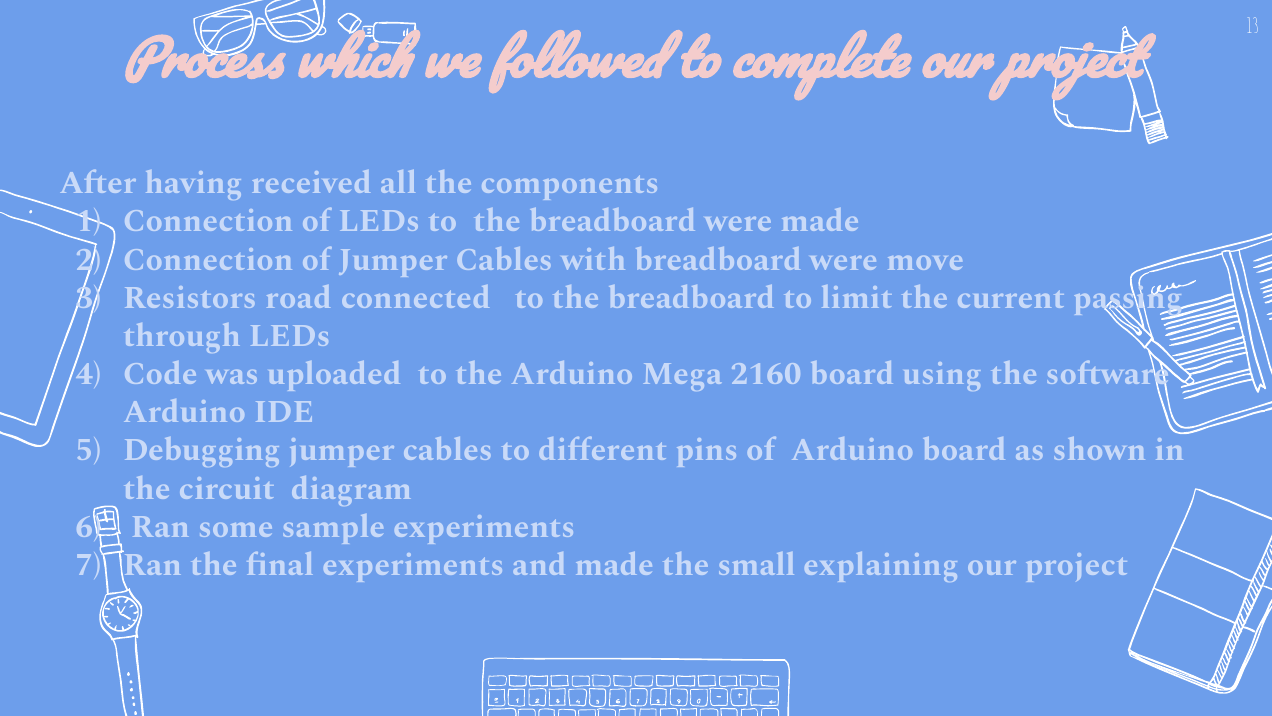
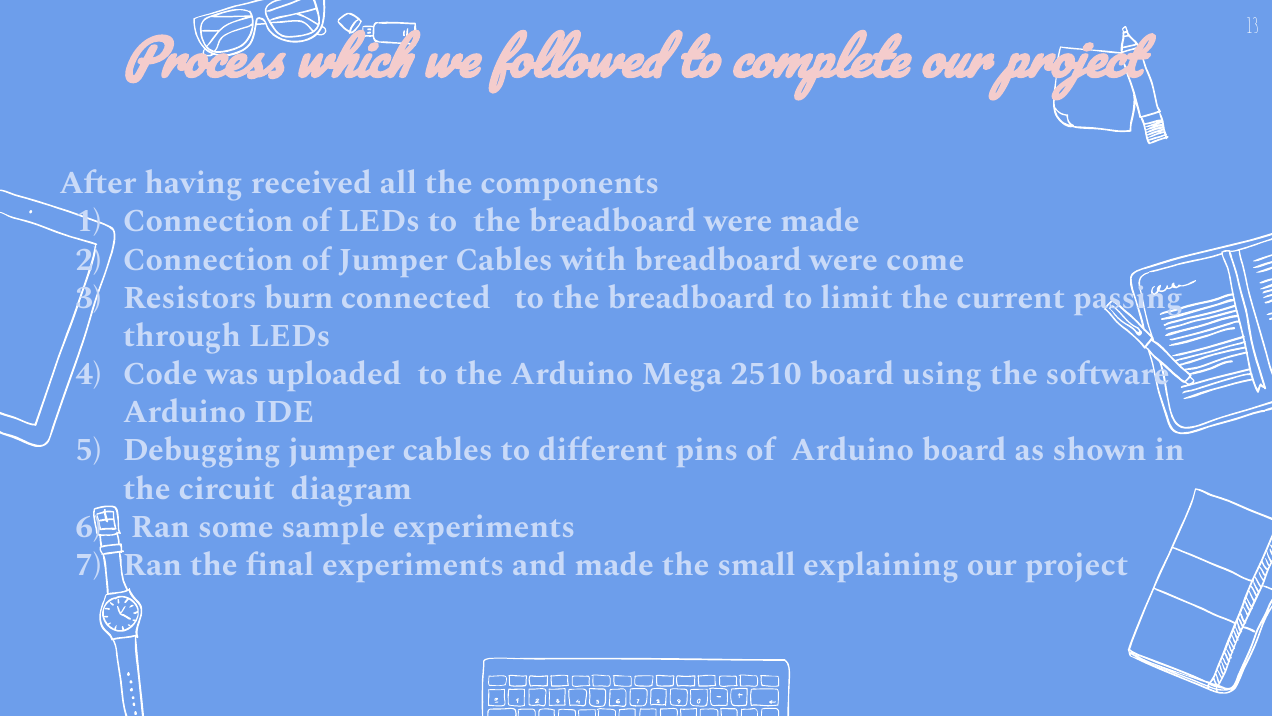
move: move -> come
road: road -> burn
2160: 2160 -> 2510
